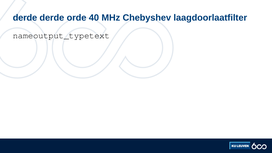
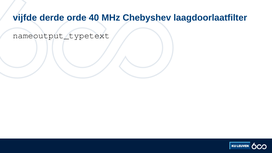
derde at (25, 18): derde -> vijfde
